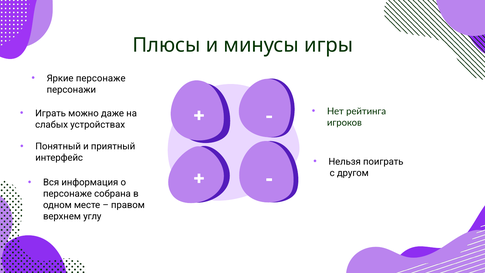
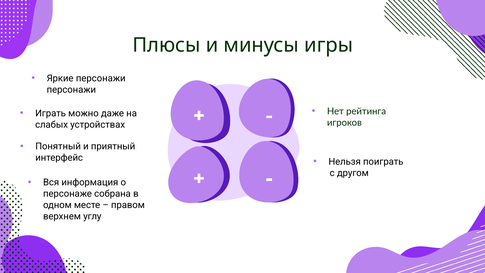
Яркие персонаже: персонаже -> персонажи
